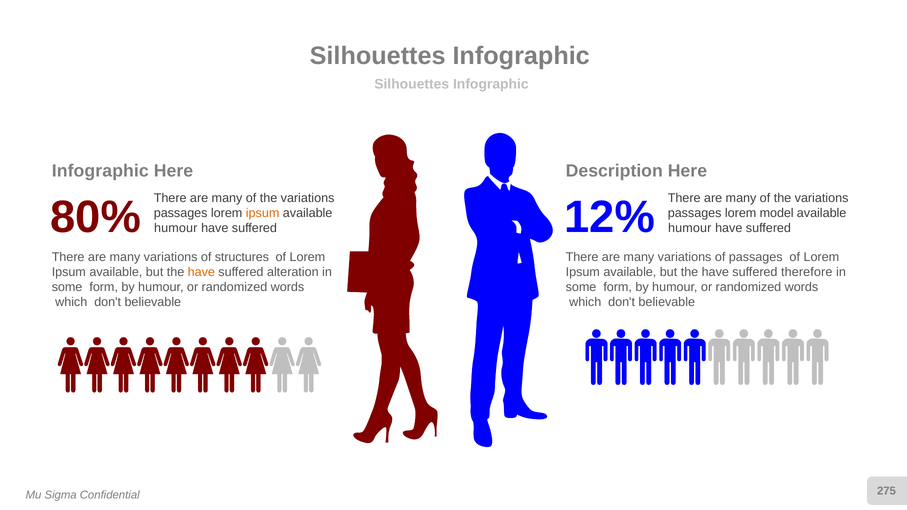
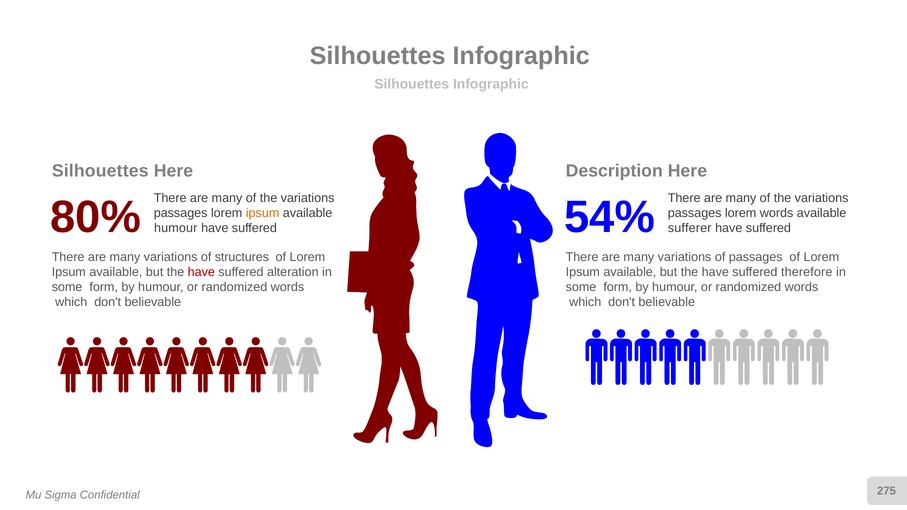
Infographic at (100, 171): Infographic -> Silhouettes
12%: 12% -> 54%
lorem model: model -> words
humour at (690, 228): humour -> sufferer
have at (201, 272) colour: orange -> red
